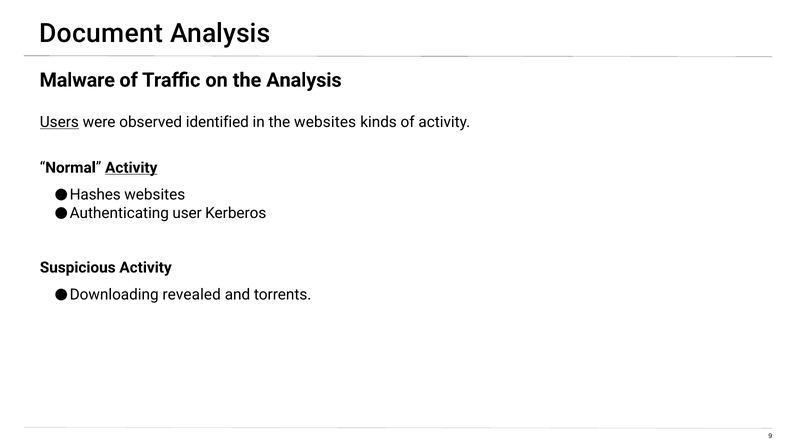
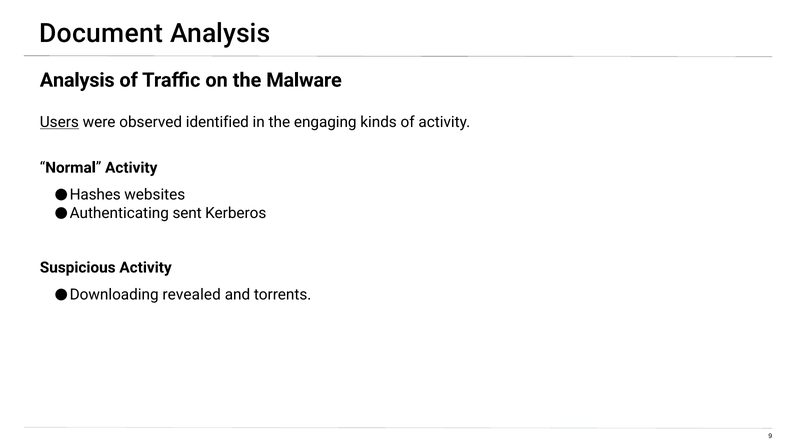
Malware at (77, 80): Malware -> Analysis
the Analysis: Analysis -> Malware
the websites: websites -> engaging
Activity at (131, 168) underline: present -> none
user: user -> sent
